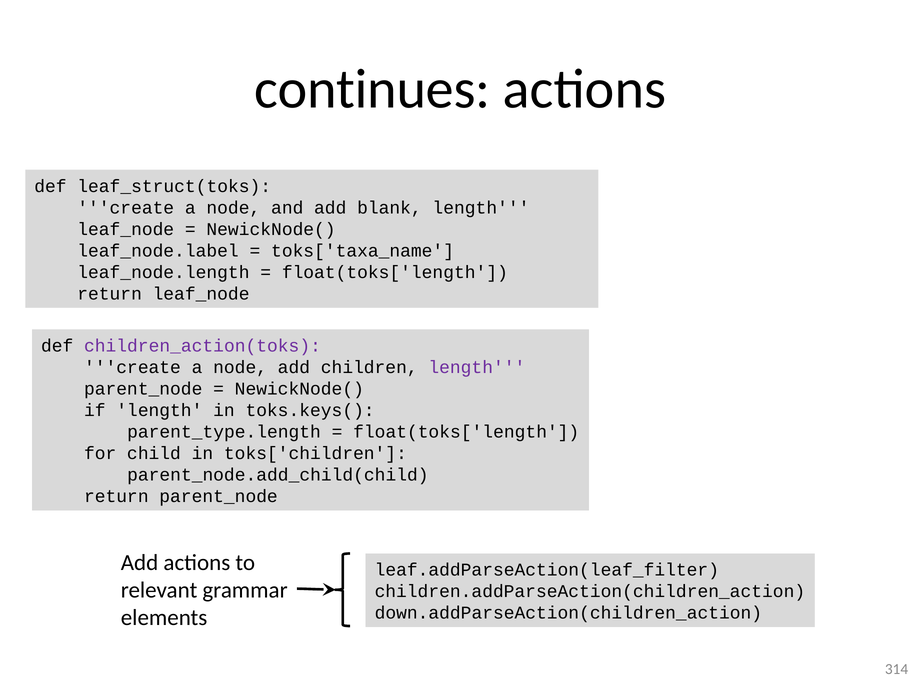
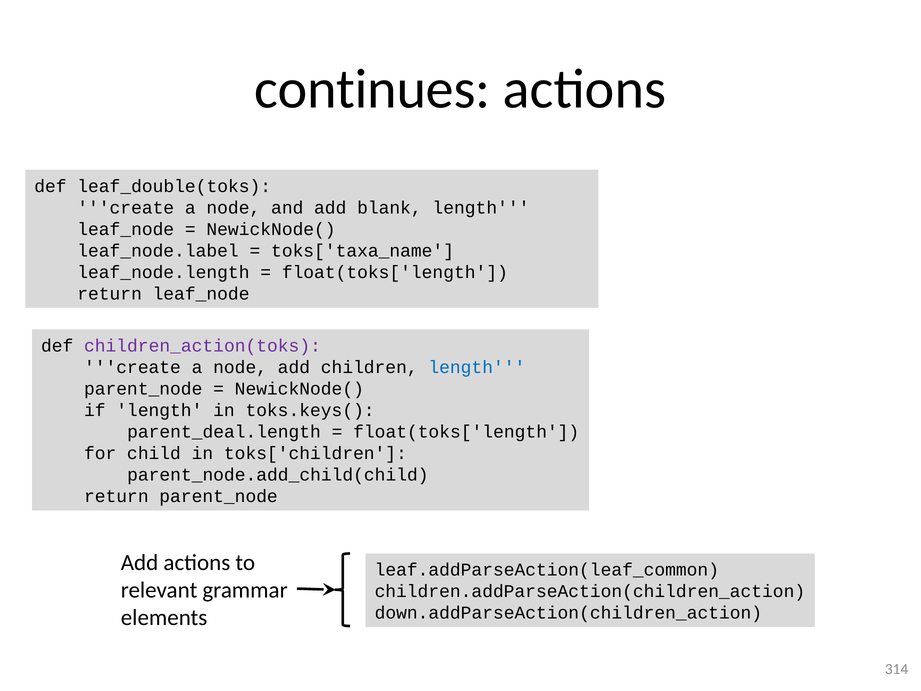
leaf_struct(toks: leaf_struct(toks -> leaf_double(toks
length at (477, 367) colour: purple -> blue
parent_type.length: parent_type.length -> parent_deal.length
leaf.addParseAction(leaf_filter: leaf.addParseAction(leaf_filter -> leaf.addParseAction(leaf_common
